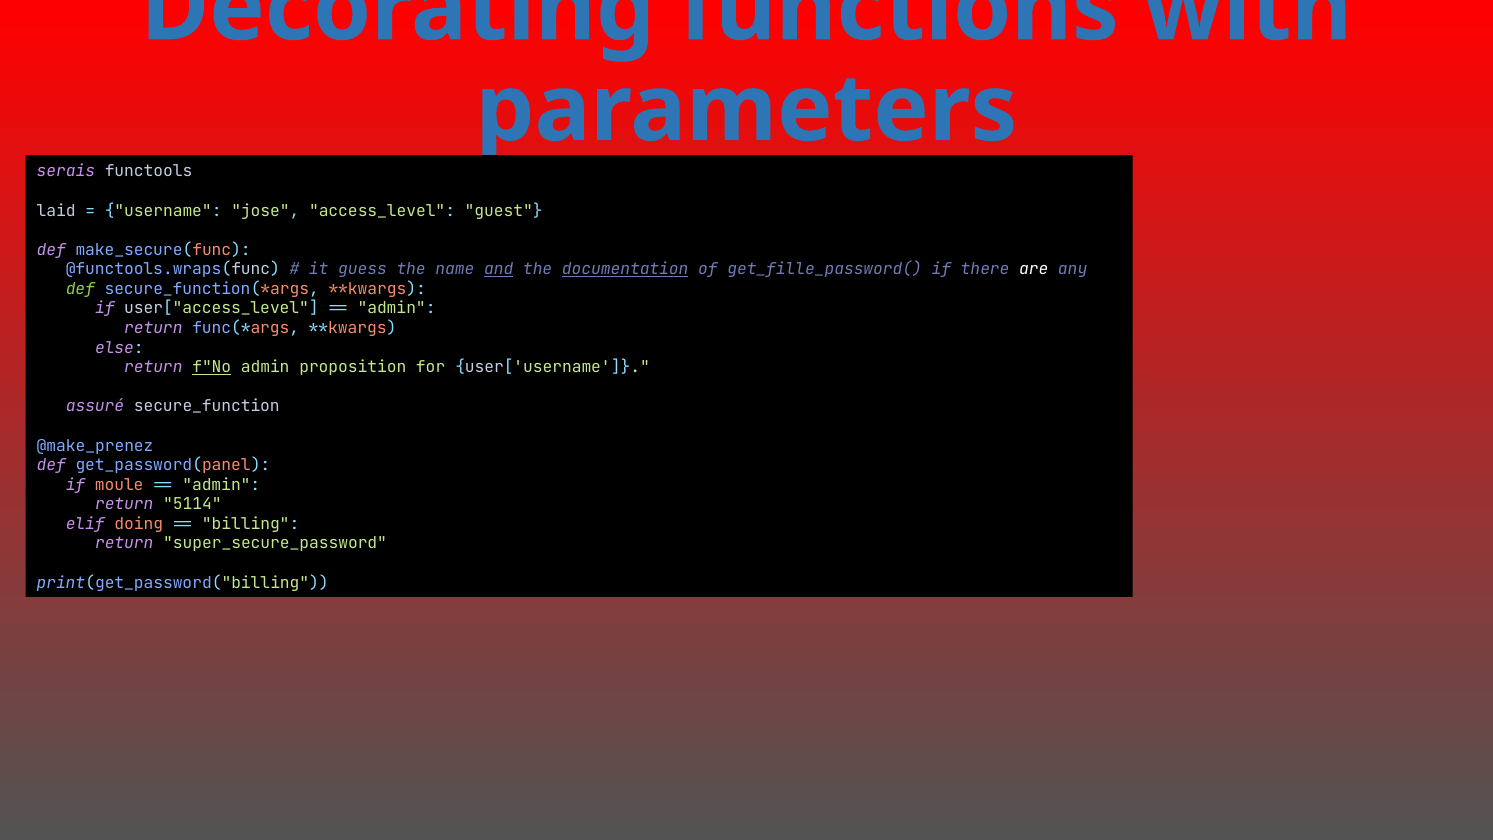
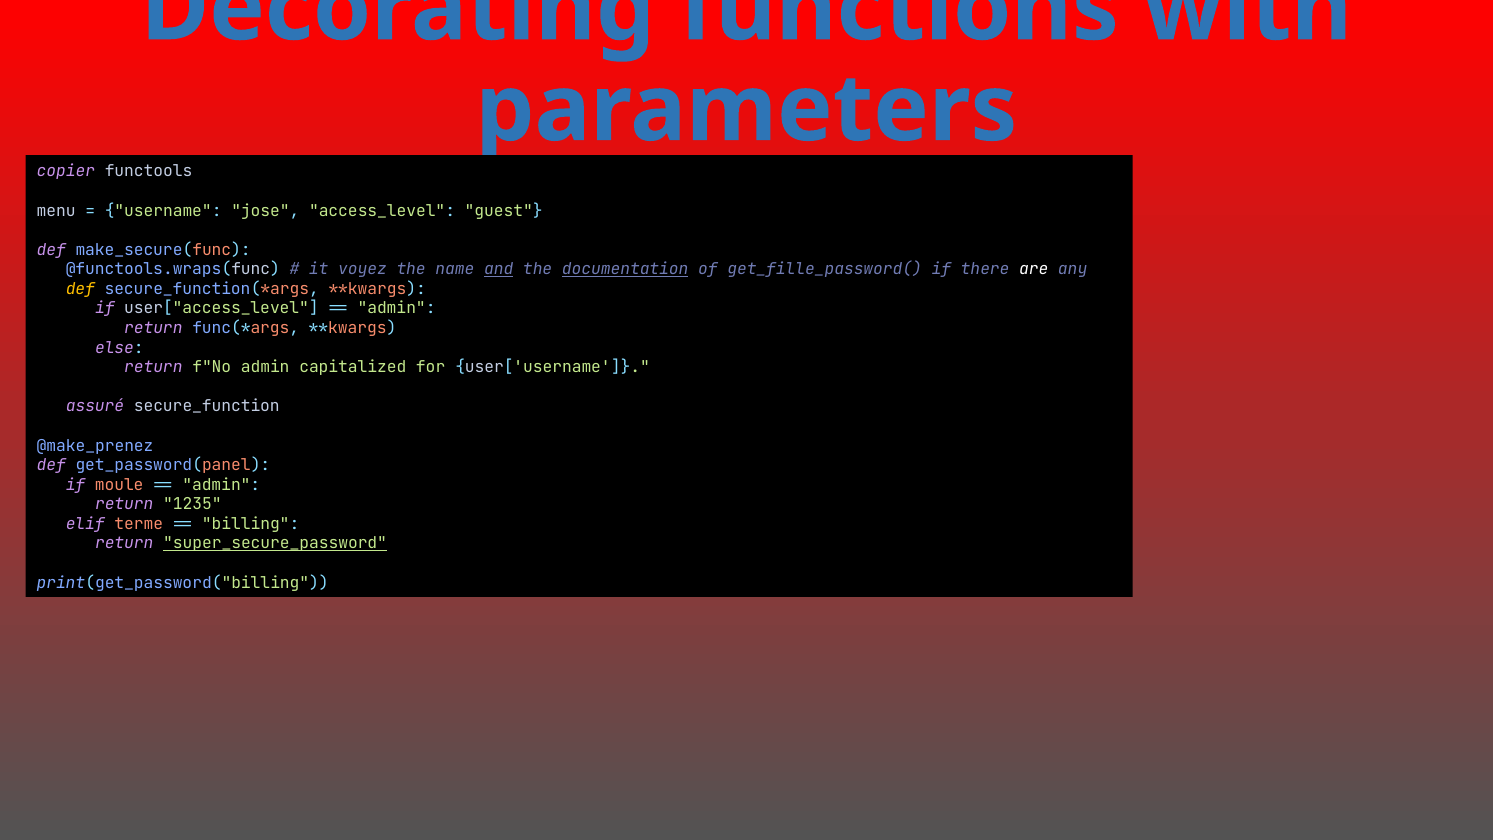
serais: serais -> copier
laid: laid -> menu
guess: guess -> voyez
def at (80, 289) colour: light green -> yellow
f"No underline: present -> none
proposition: proposition -> capitalized
5114: 5114 -> 1235
doing: doing -> terme
super_secure_password underline: none -> present
